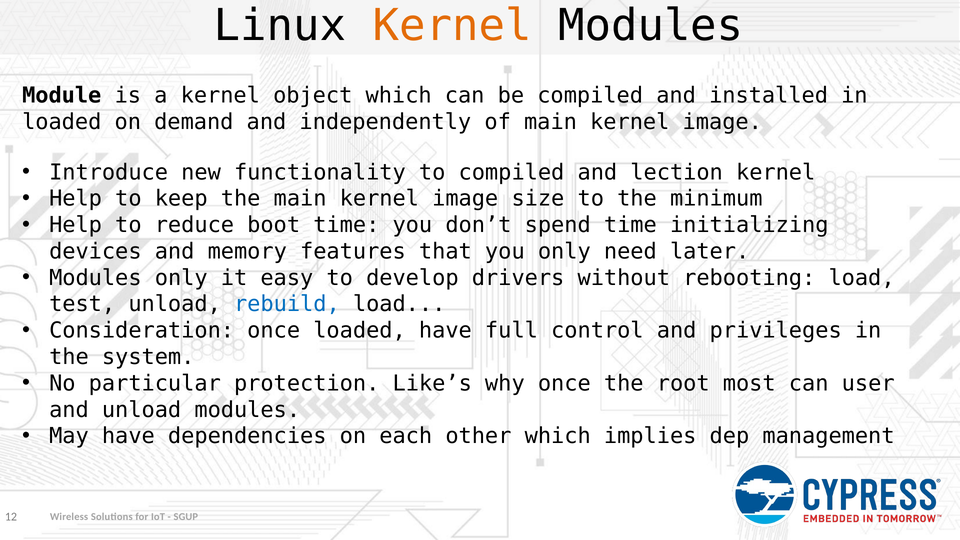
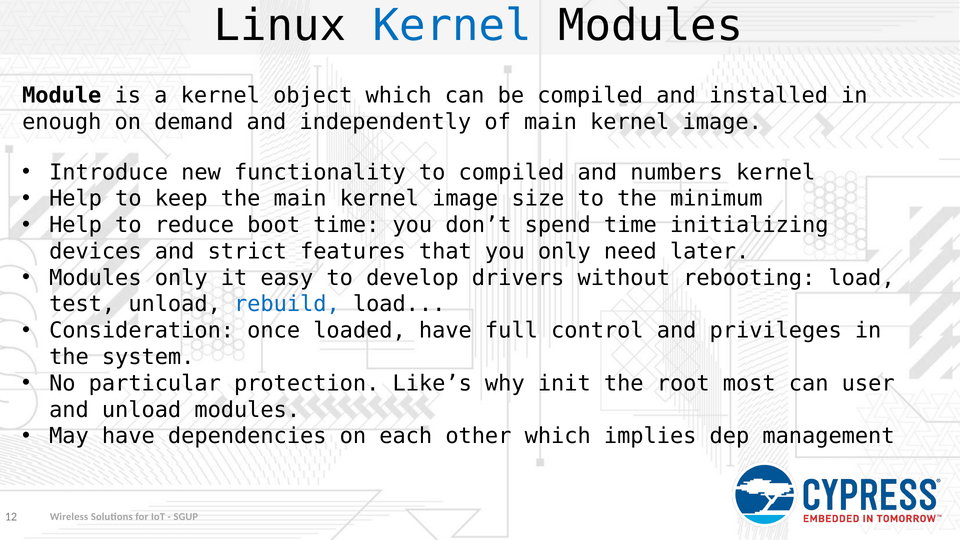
Kernel at (452, 26) colour: orange -> blue
loaded at (62, 122): loaded -> enough
lection: lection -> numbers
memory: memory -> strict
why once: once -> init
